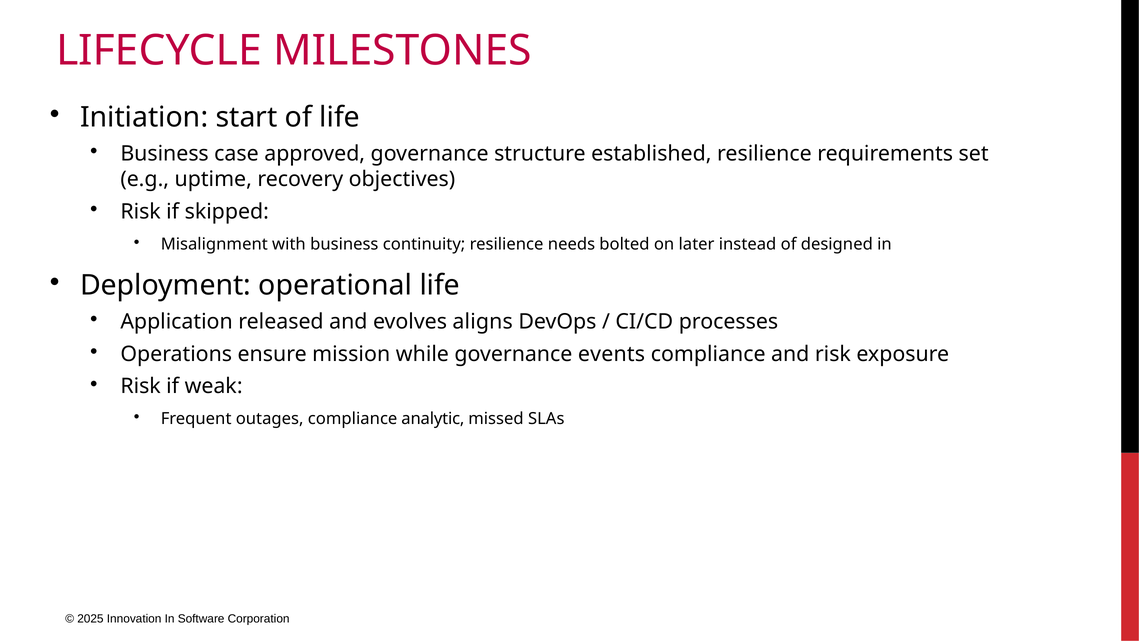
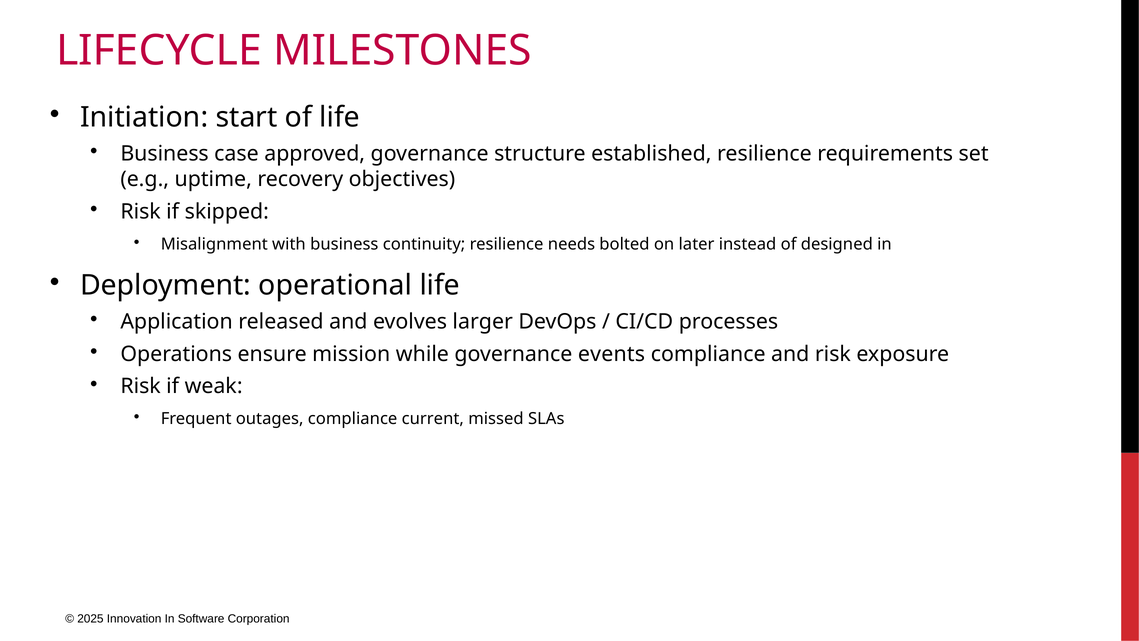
aligns: aligns -> larger
analytic: analytic -> current
